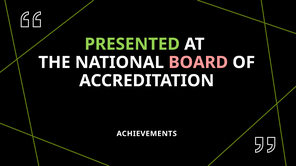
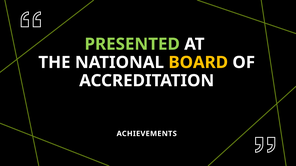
BOARD colour: pink -> yellow
